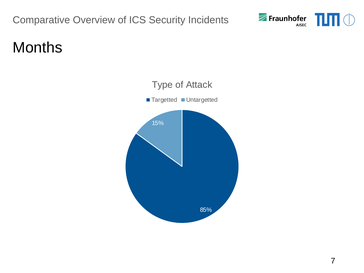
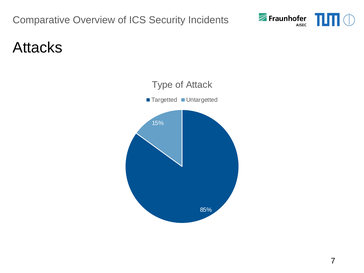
Months: Months -> Attacks
